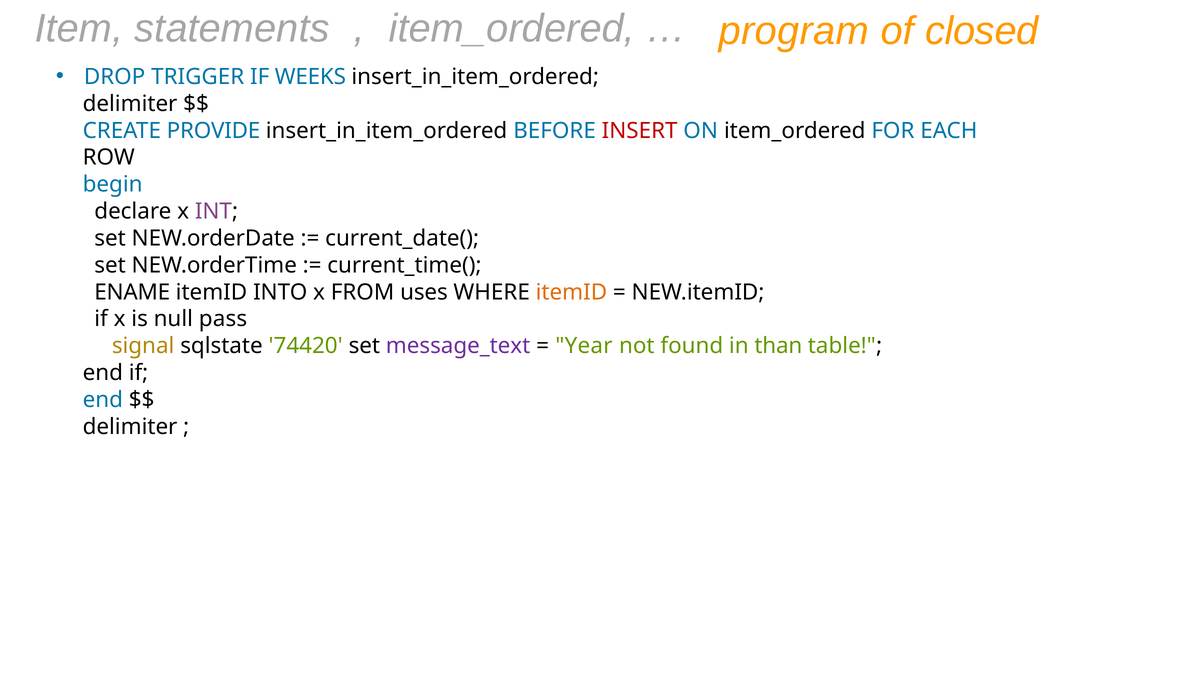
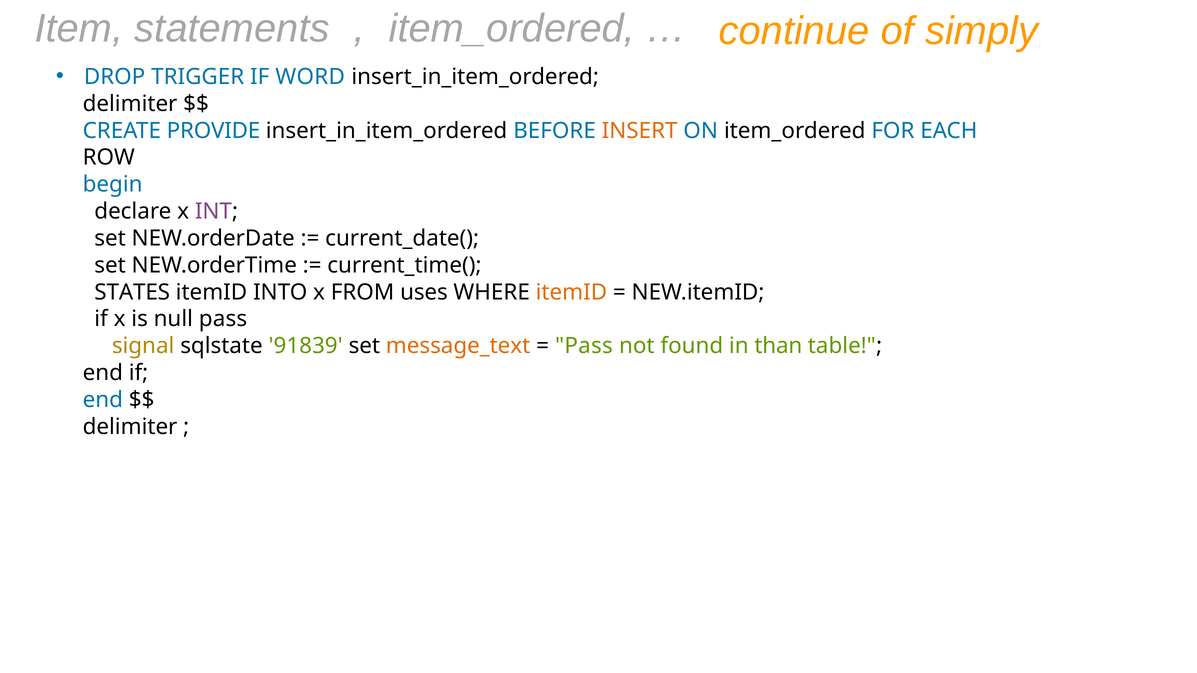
program: program -> continue
closed: closed -> simply
WEEKS: WEEKS -> WORD
INSERT colour: red -> orange
ENAME: ENAME -> STATES
74420: 74420 -> 91839
message_text colour: purple -> orange
Year at (584, 346): Year -> Pass
